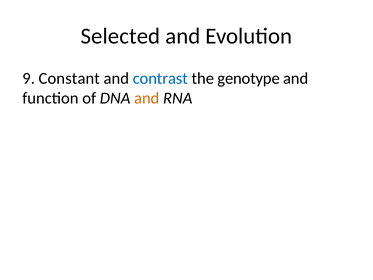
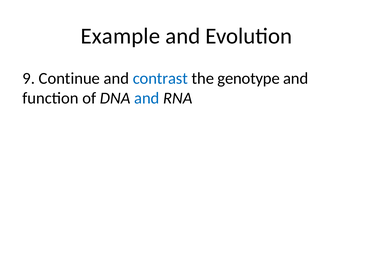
Selected: Selected -> Example
Constant: Constant -> Continue
and at (147, 98) colour: orange -> blue
